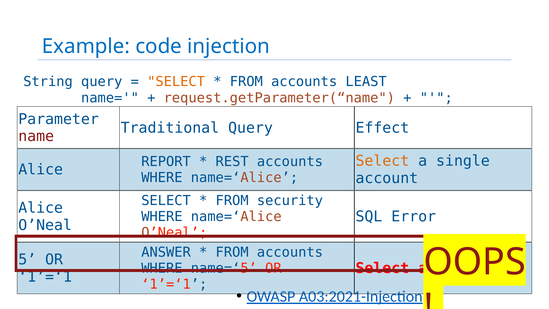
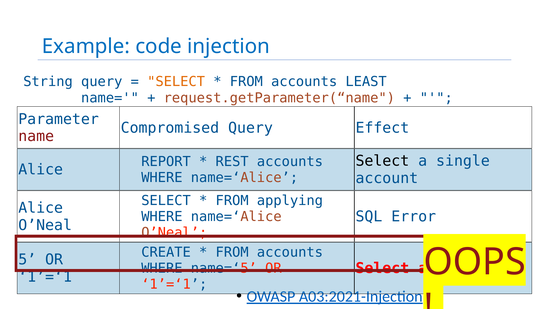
Traditional: Traditional -> Compromised
Select at (382, 161) colour: orange -> black
security: security -> applying
ANSWER: ANSWER -> CREATE
